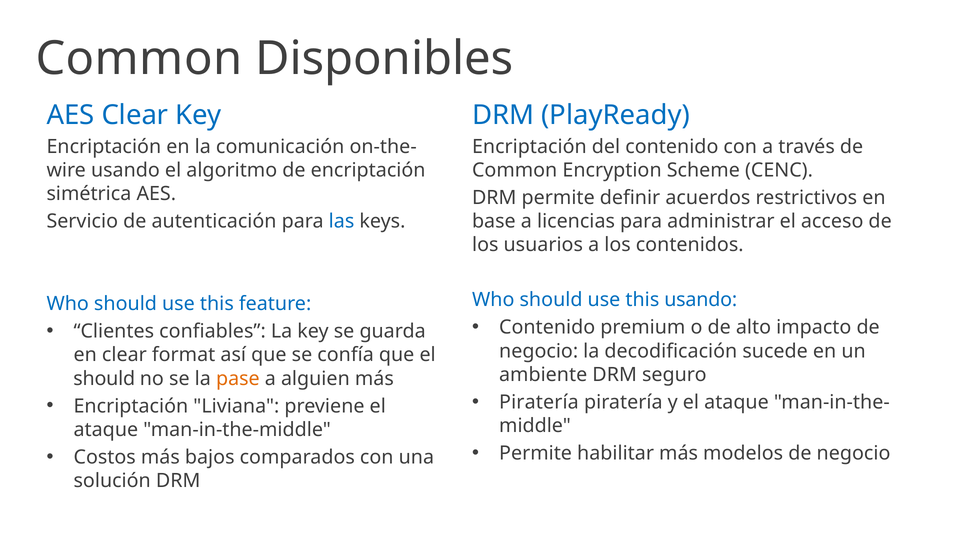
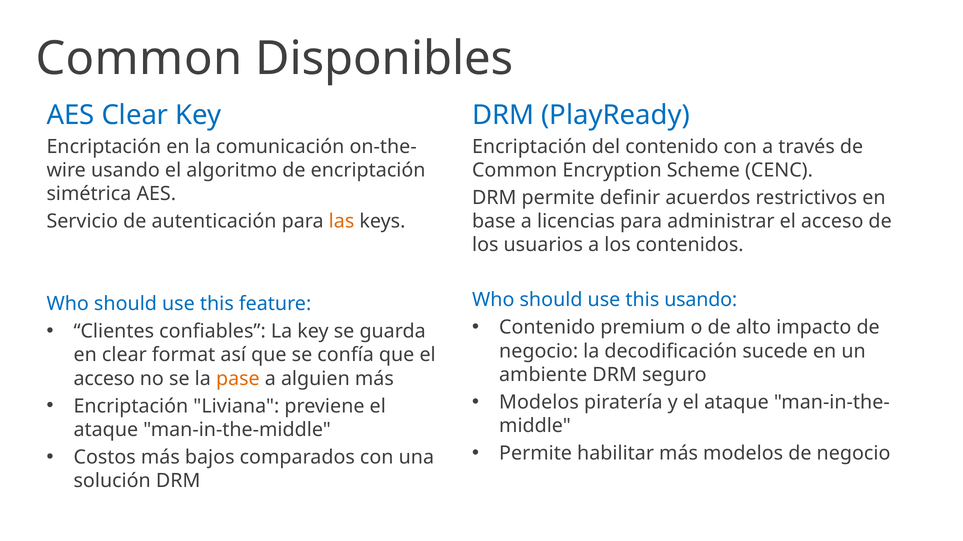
las colour: blue -> orange
should at (104, 379): should -> acceso
Piratería at (539, 403): Piratería -> Modelos
